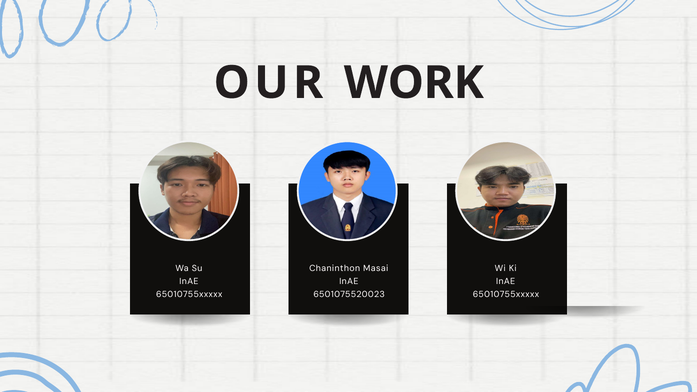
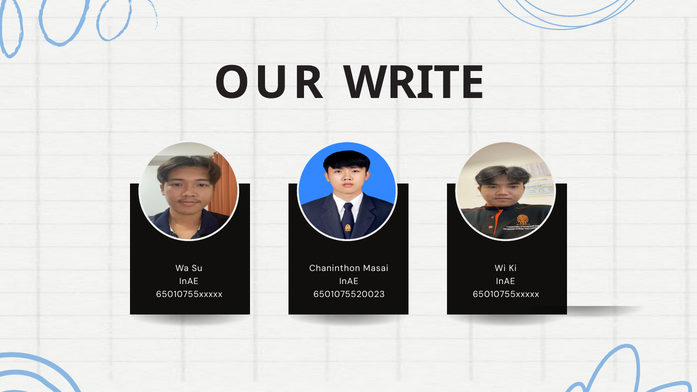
WORK: WORK -> WRITE
